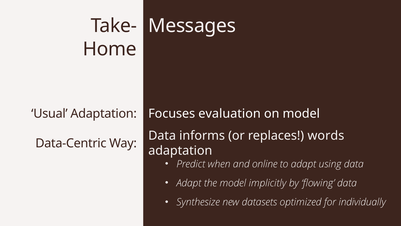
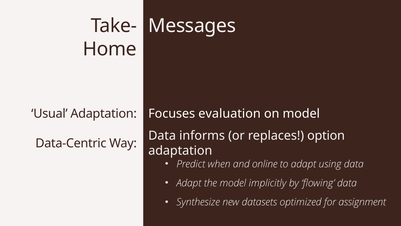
words: words -> option
individually: individually -> assignment
